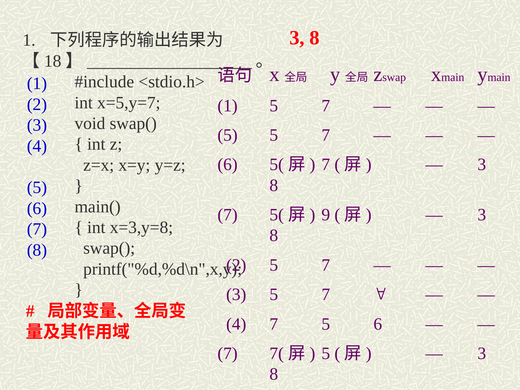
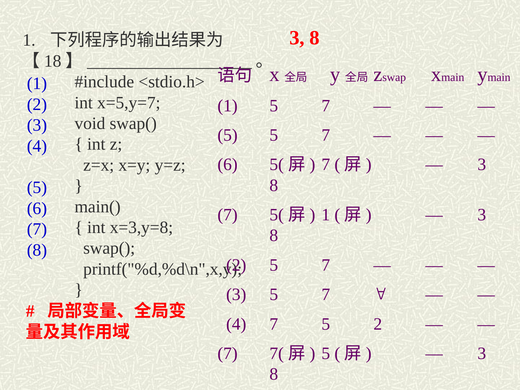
9 at (326, 215): 9 -> 1
7 5 6: 6 -> 2
